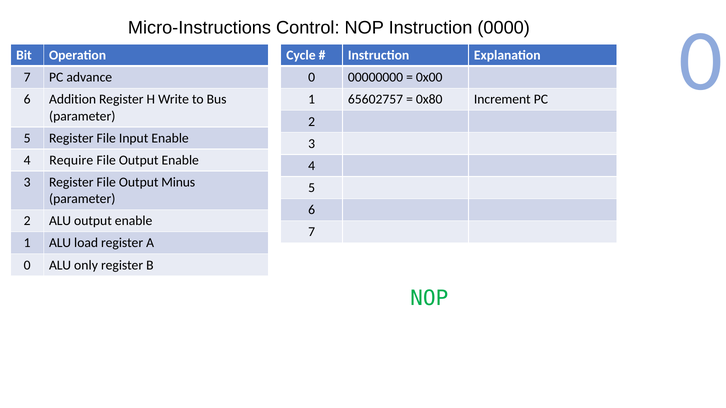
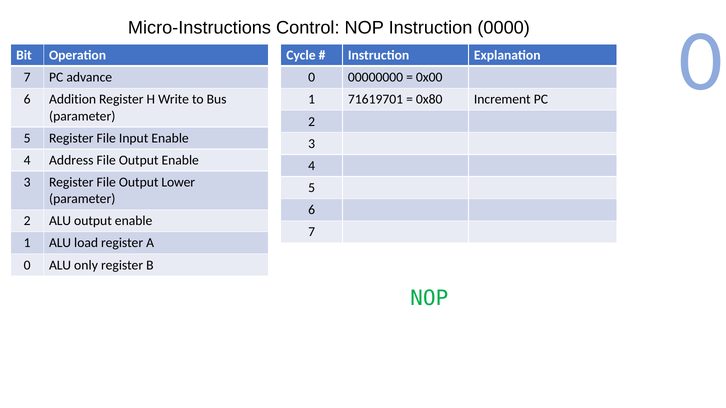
65602757: 65602757 -> 71619701
Require: Require -> Address
Minus: Minus -> Lower
